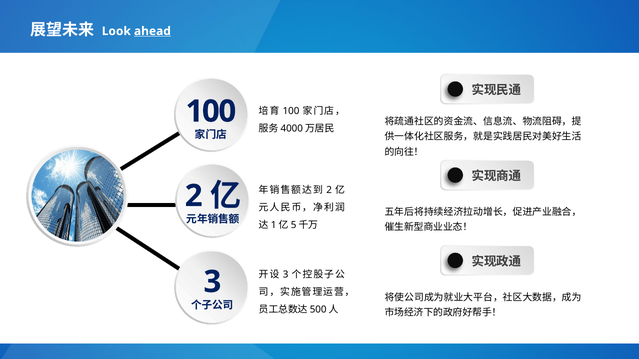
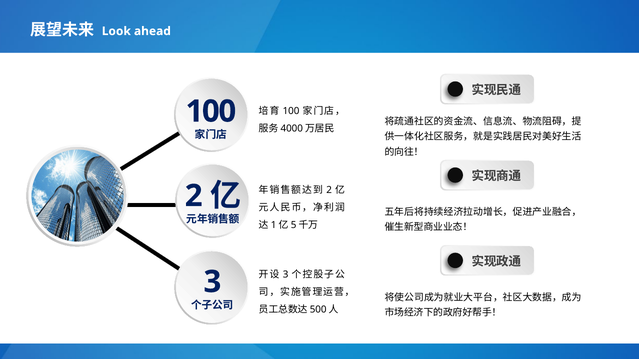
ahead underline: present -> none
